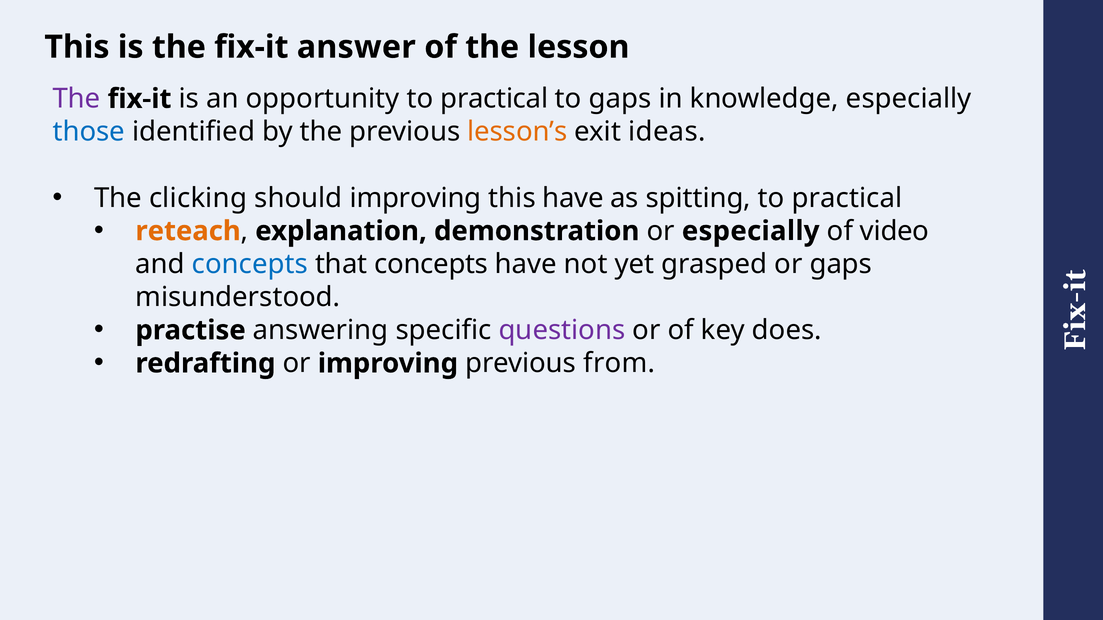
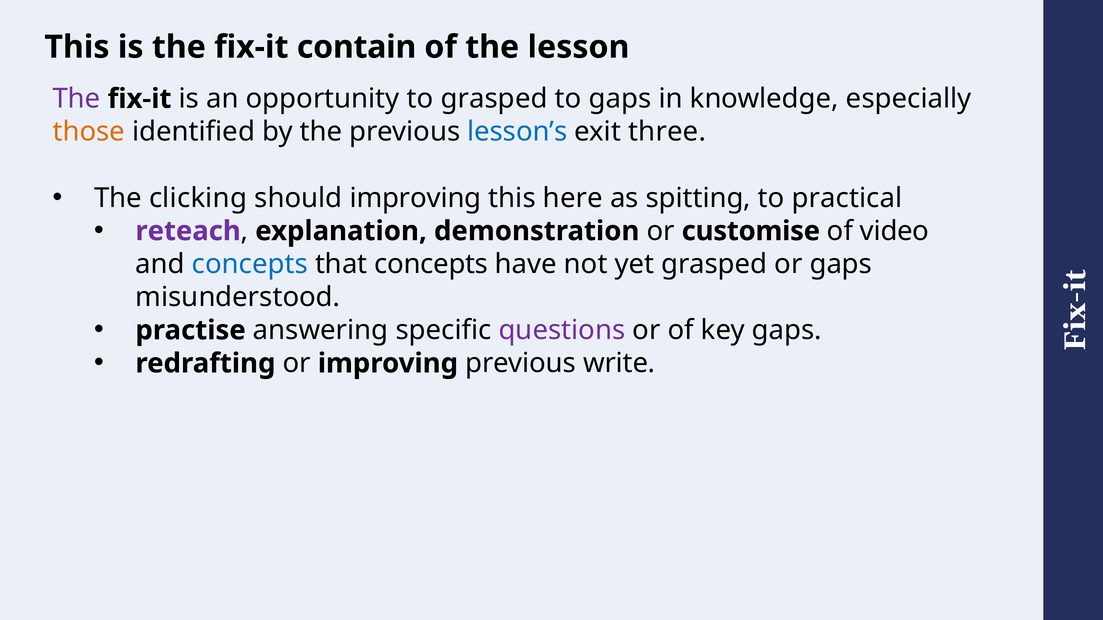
answer: answer -> contain
opportunity to practical: practical -> grasped
those colour: blue -> orange
lesson’s colour: orange -> blue
ideas: ideas -> three
this have: have -> here
reteach colour: orange -> purple
or especially: especially -> customise
key does: does -> gaps
from: from -> write
